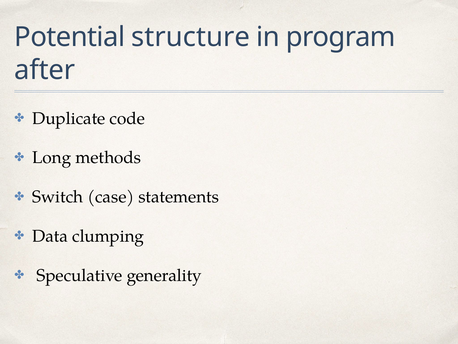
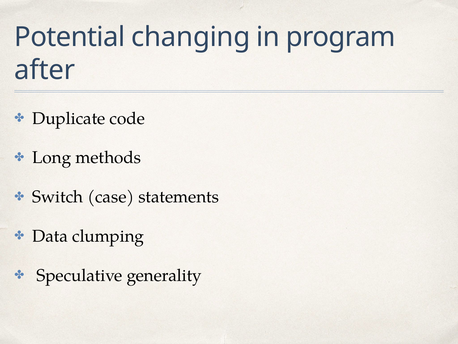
structure: structure -> changing
